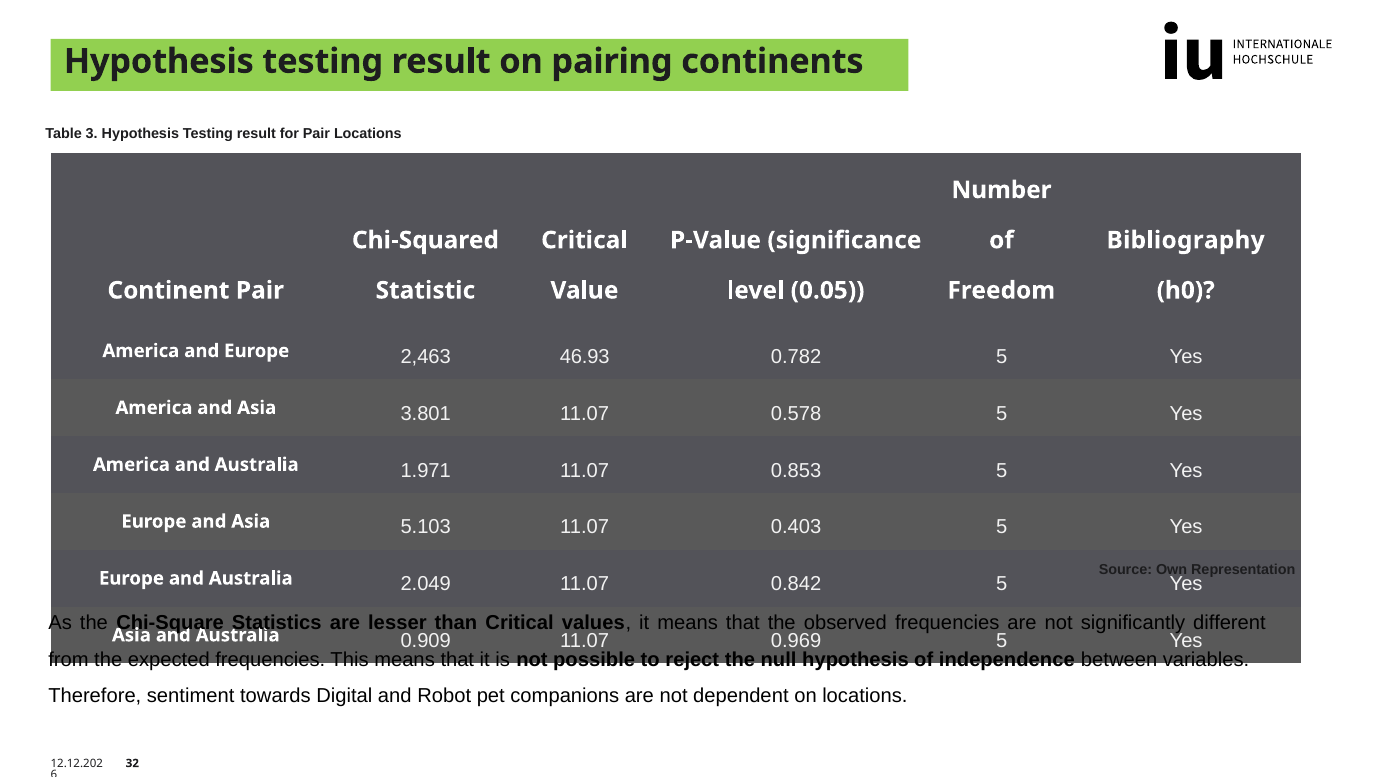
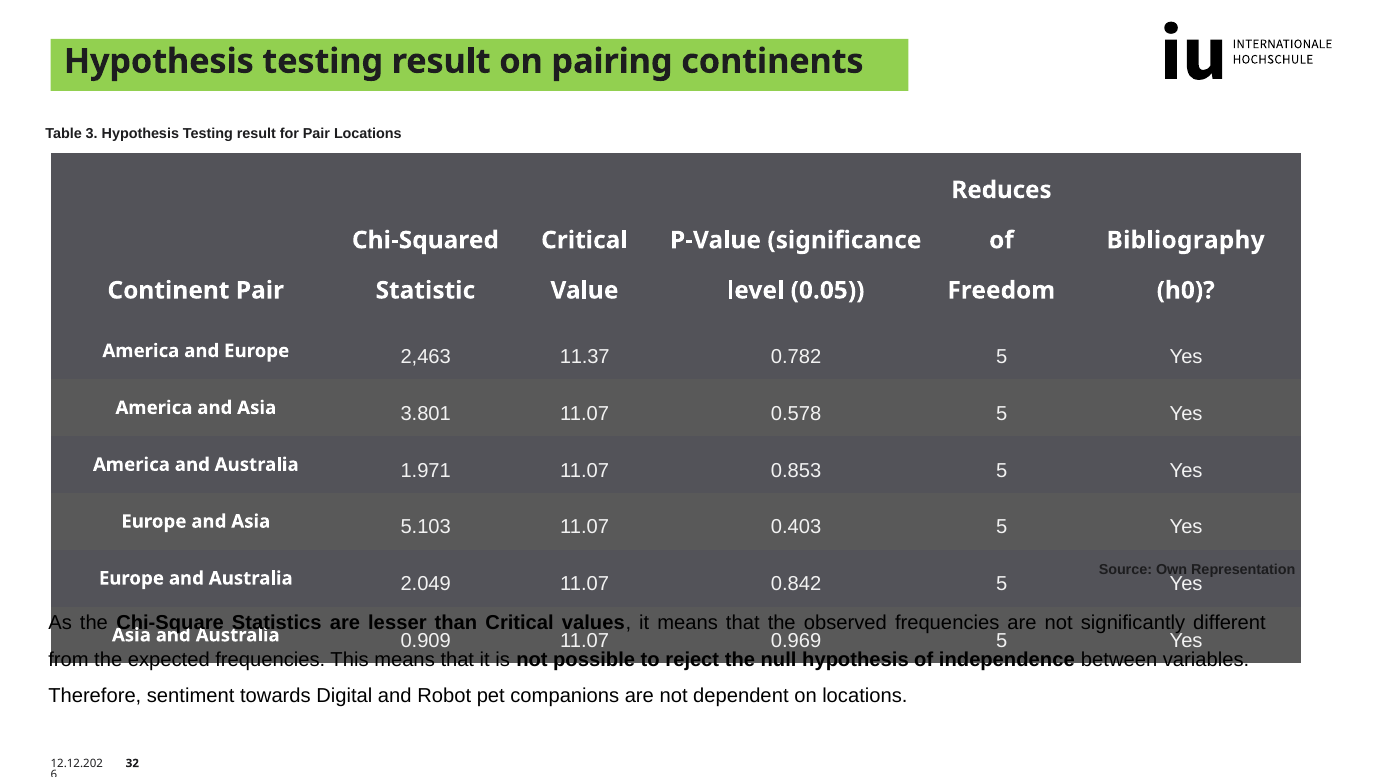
Number: Number -> Reduces
46.93: 46.93 -> 11.37
